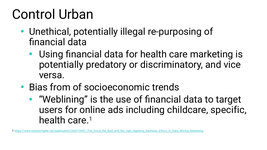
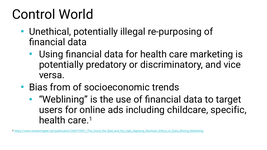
Urban: Urban -> World
